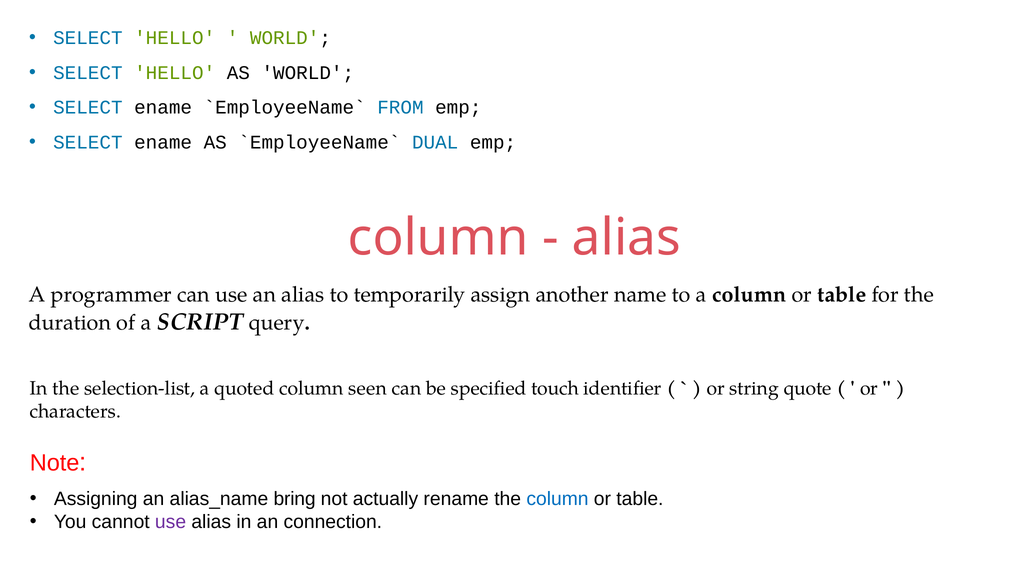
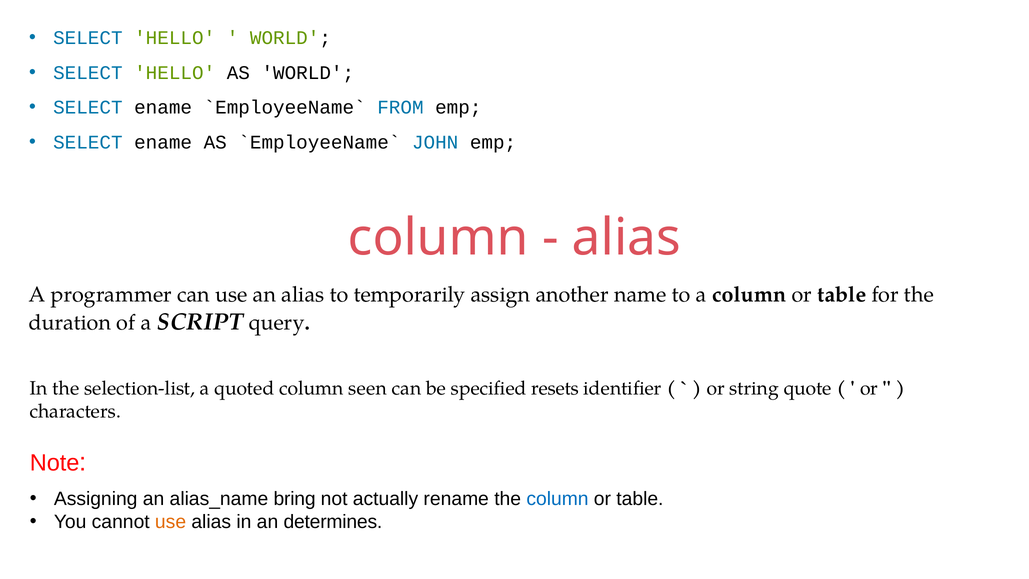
DUAL: DUAL -> JOHN
touch: touch -> resets
use at (171, 522) colour: purple -> orange
connection: connection -> determines
